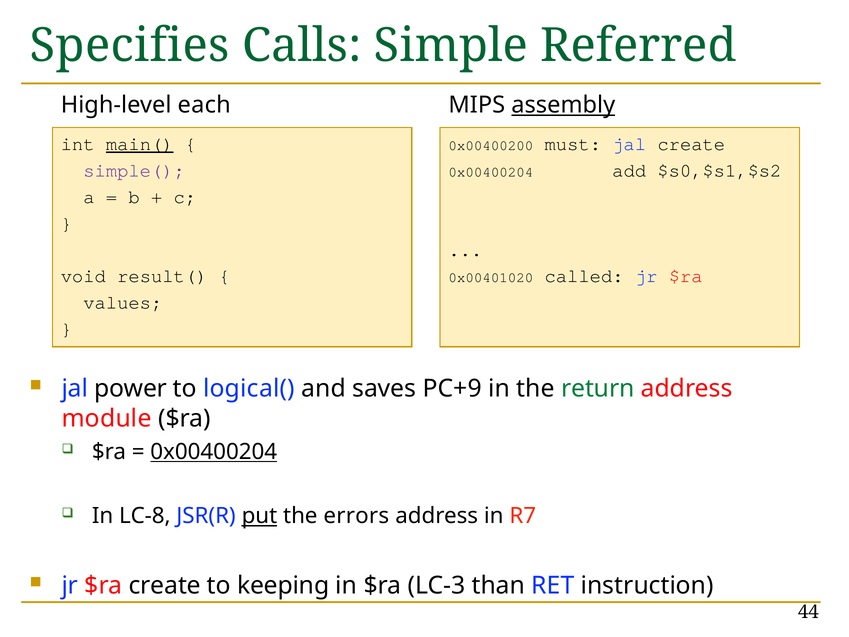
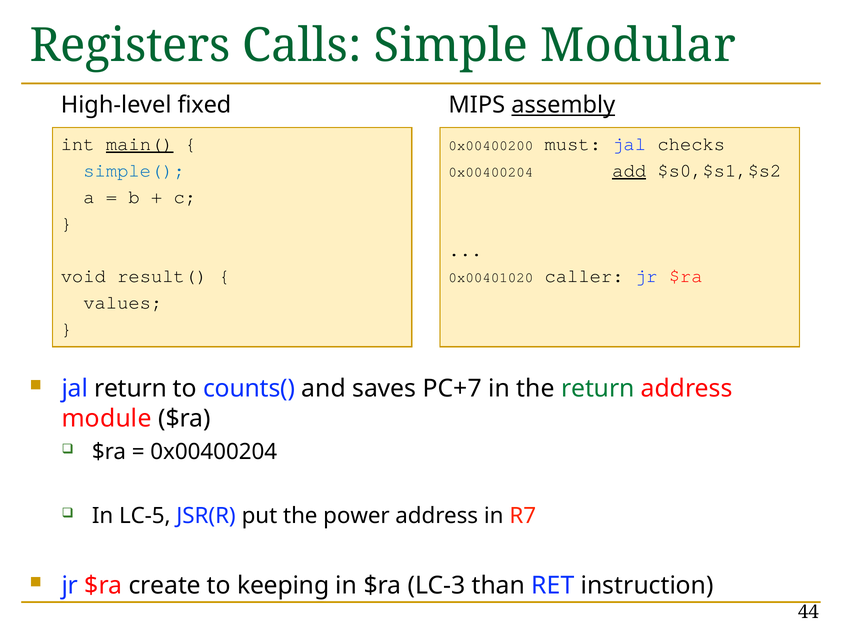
Specifies: Specifies -> Registers
Referred: Referred -> Modular
each: each -> fixed
jal create: create -> checks
simple( colour: purple -> blue
add underline: none -> present
called: called -> caller
jal power: power -> return
logical(: logical( -> counts(
PC+9: PC+9 -> PC+7
0x00400204 at (214, 452) underline: present -> none
LC-8: LC-8 -> LC-5
put underline: present -> none
errors: errors -> power
